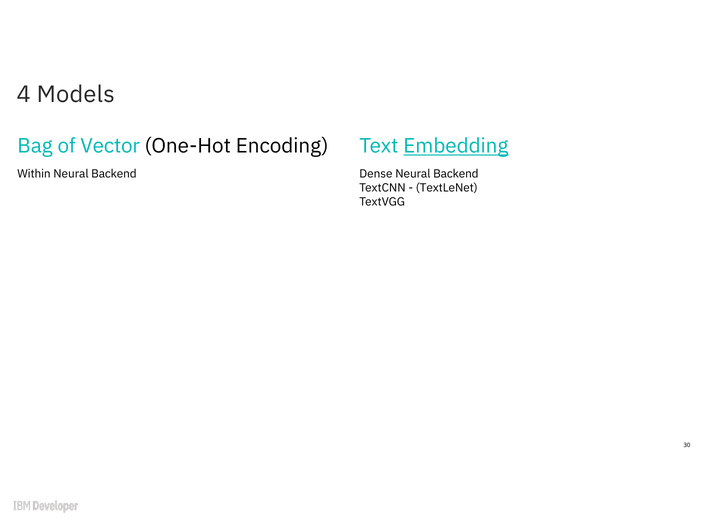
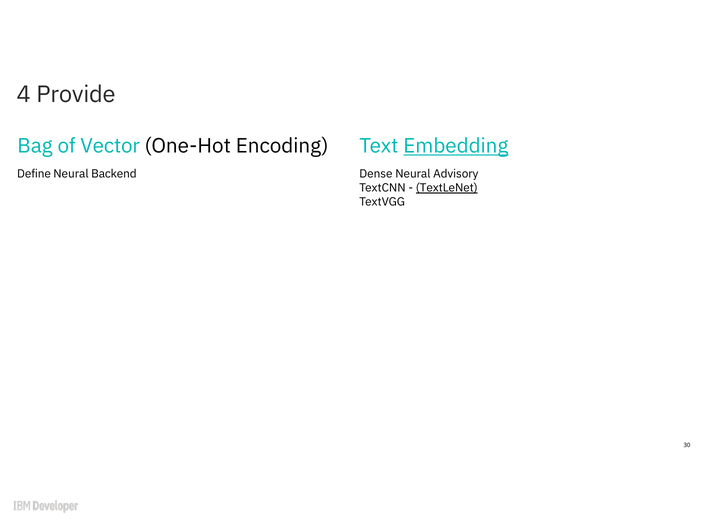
Models: Models -> Provide
Within: Within -> Define
Dense Neural Backend: Backend -> Advisory
TextLeNet underline: none -> present
